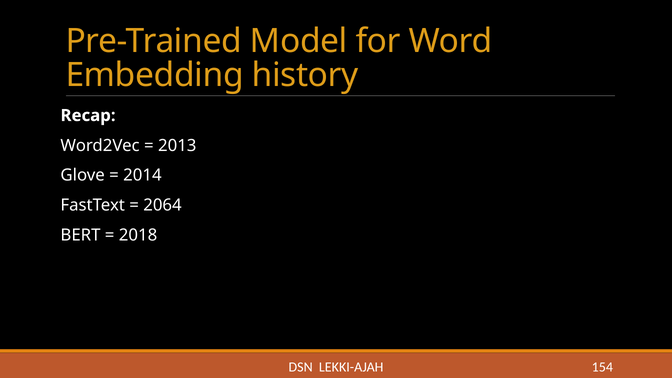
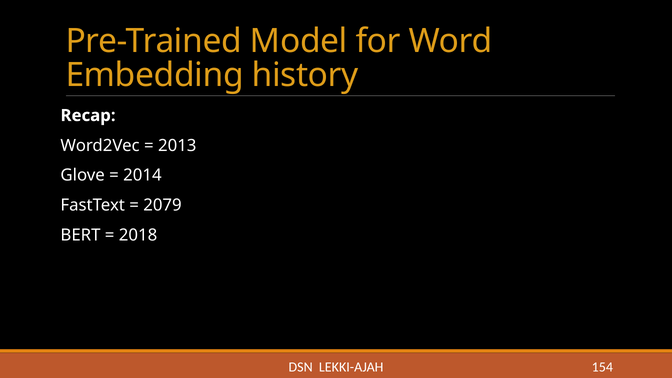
2064: 2064 -> 2079
